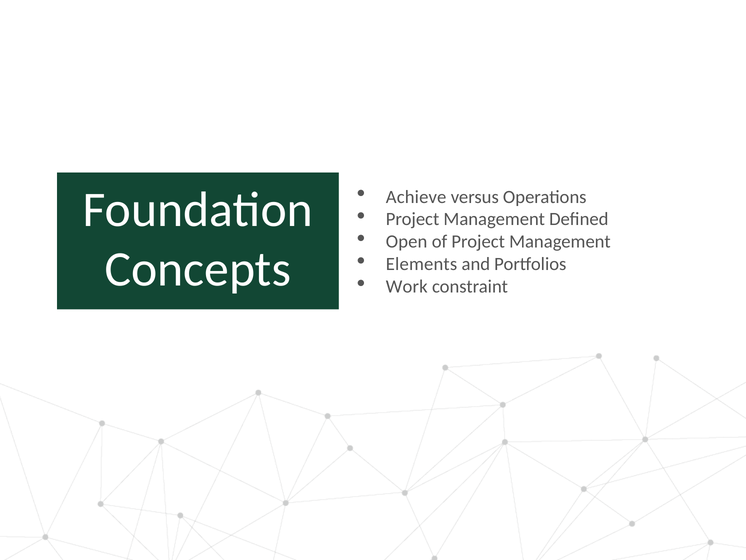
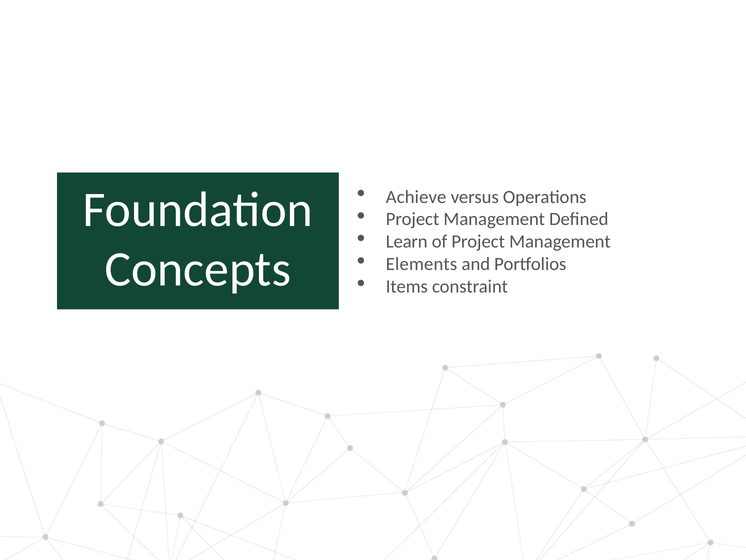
Open: Open -> Learn
Work: Work -> Items
